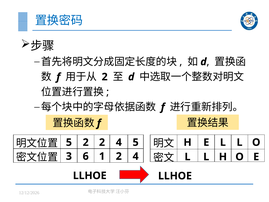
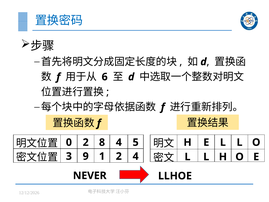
2 at (105, 77): 2 -> 6
5 at (69, 142): 5 -> 0
2 2: 2 -> 8
6: 6 -> 9
LLHOE at (90, 175): LLHOE -> NEVER
